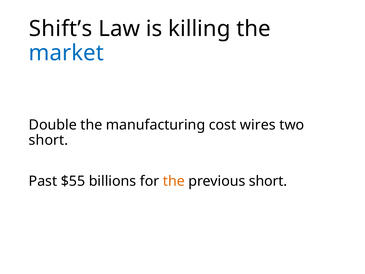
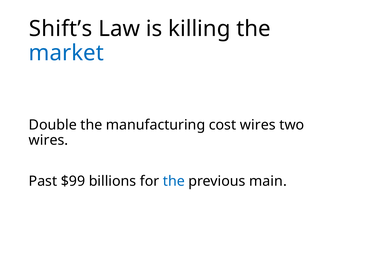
short at (48, 140): short -> wires
$55: $55 -> $99
the at (174, 181) colour: orange -> blue
previous short: short -> main
